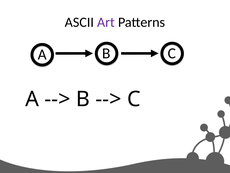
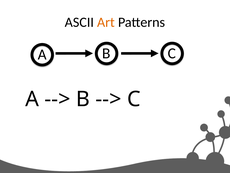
Art colour: purple -> orange
